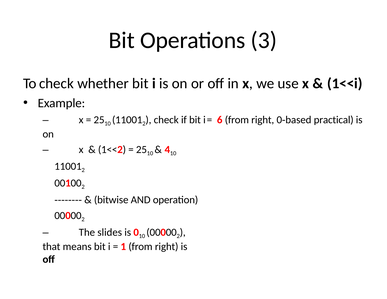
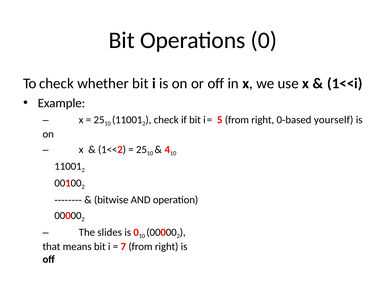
Operations 3: 3 -> 0
6: 6 -> 5
practical: practical -> yourself
1: 1 -> 7
